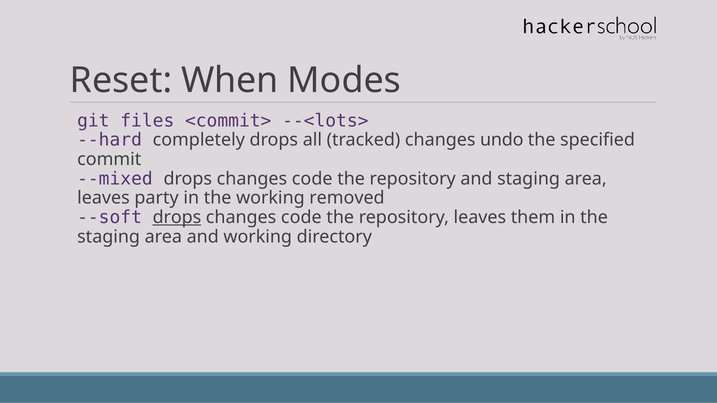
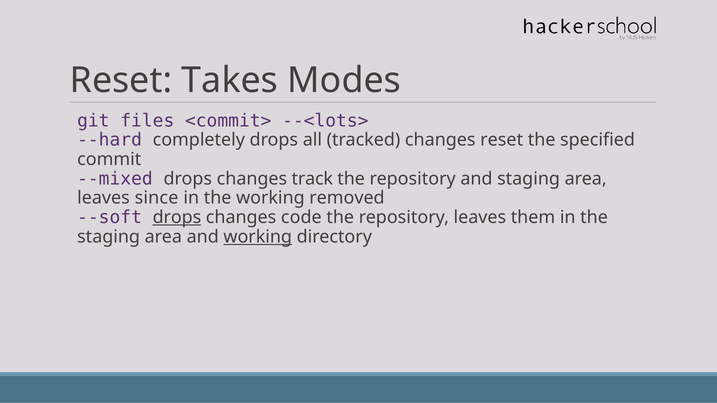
When: When -> Takes
changes undo: undo -> reset
--mixed drops changes code: code -> track
party: party -> since
working at (258, 237) underline: none -> present
